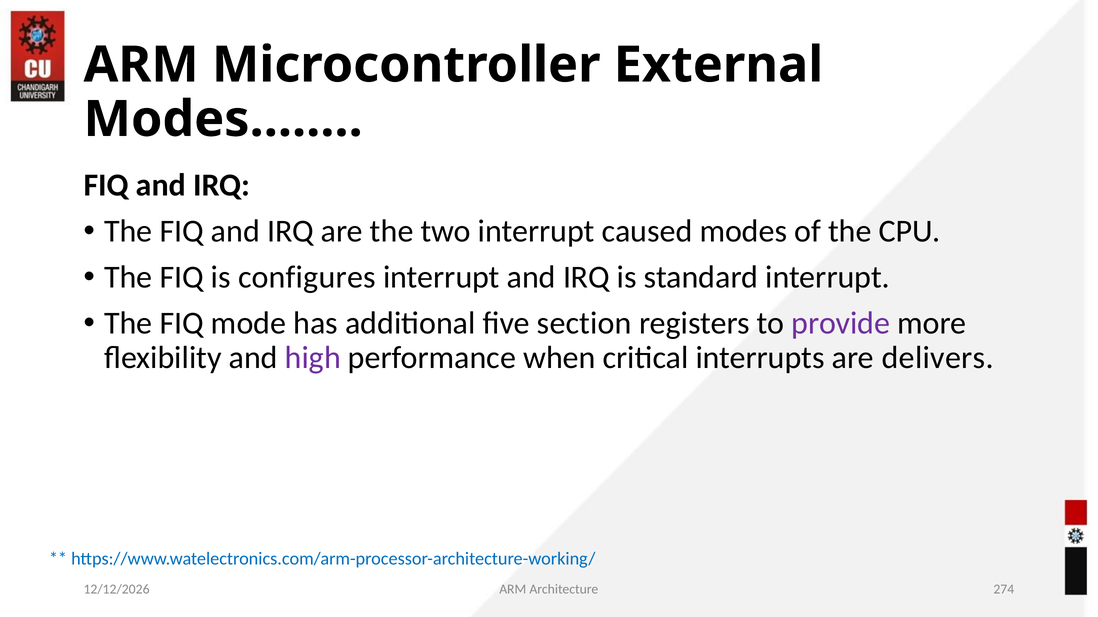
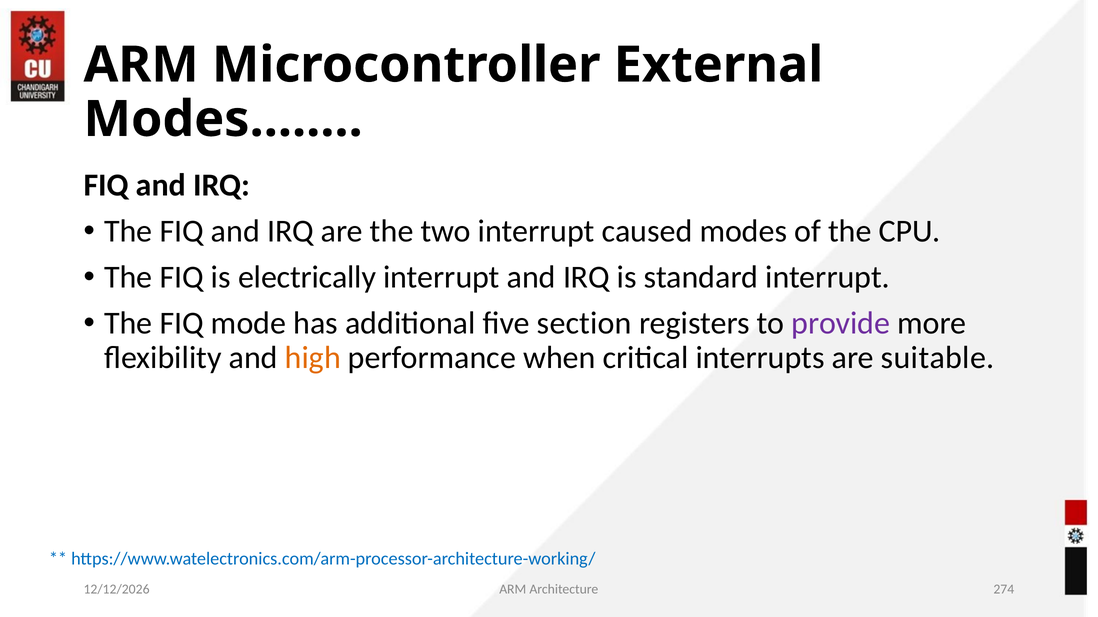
configures: configures -> electrically
high colour: purple -> orange
delivers: delivers -> suitable
